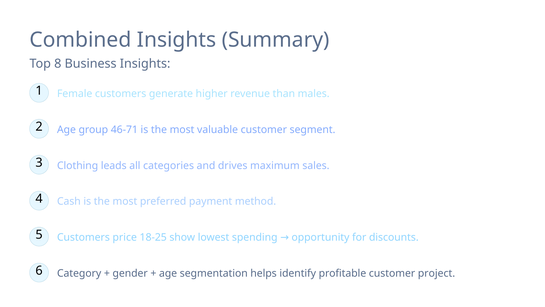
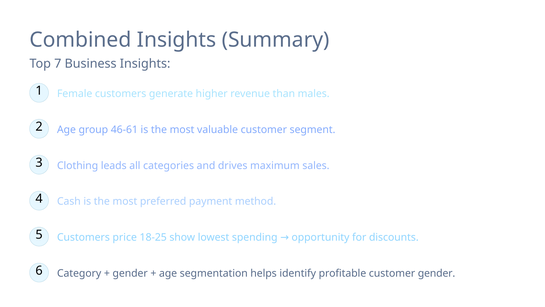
8: 8 -> 7
46-71: 46-71 -> 46-61
customer project: project -> gender
